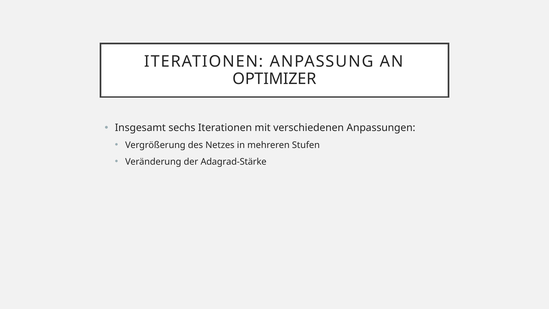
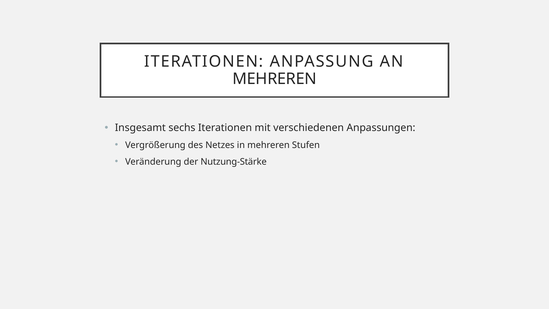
OPTIMIZER at (275, 79): OPTIMIZER -> MEHREREN
Adagrad-Stärke: Adagrad-Stärke -> Nutzung-Stärke
